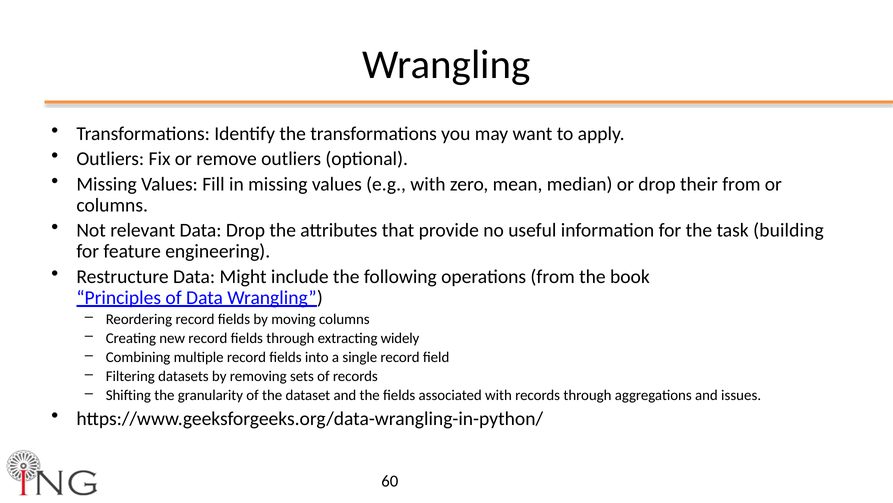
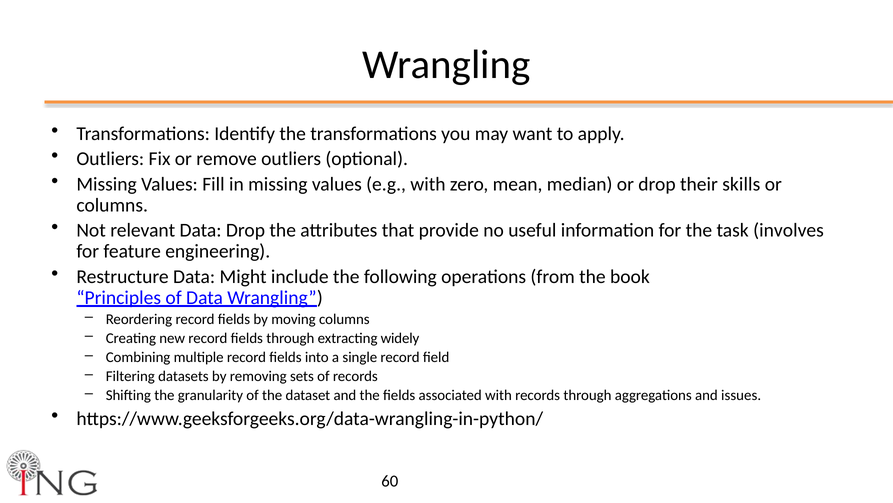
their from: from -> skills
building: building -> involves
